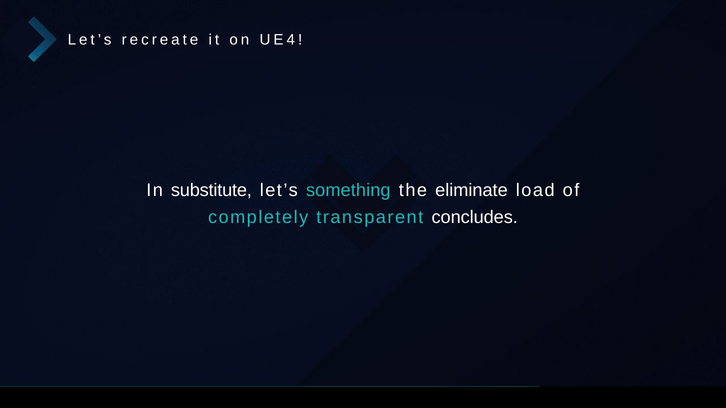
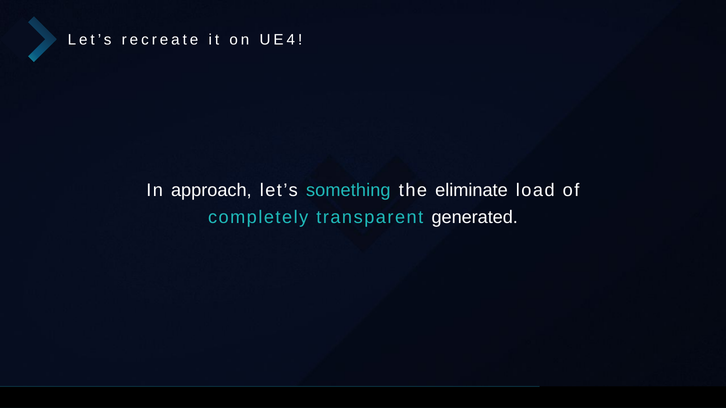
substitute: substitute -> approach
concludes: concludes -> generated
